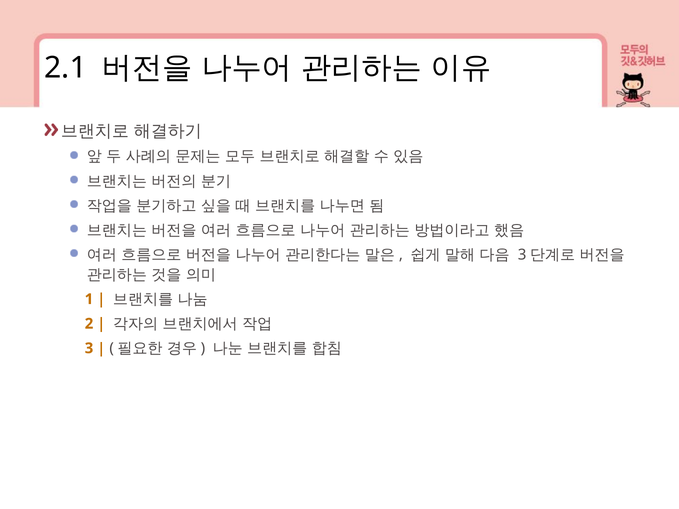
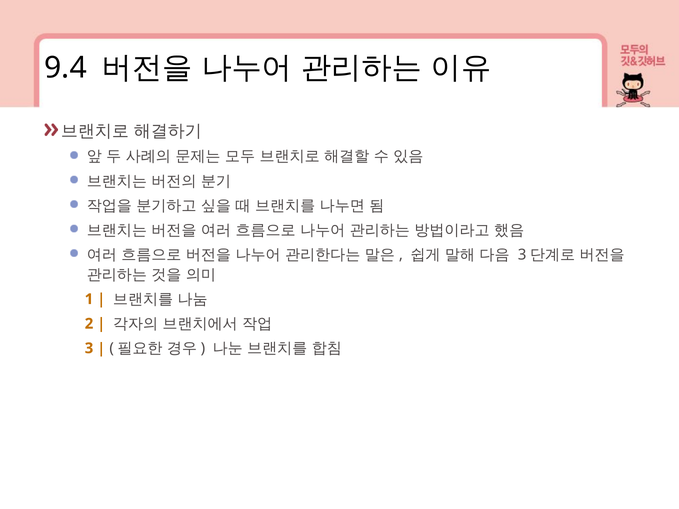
2.1: 2.1 -> 9.4
